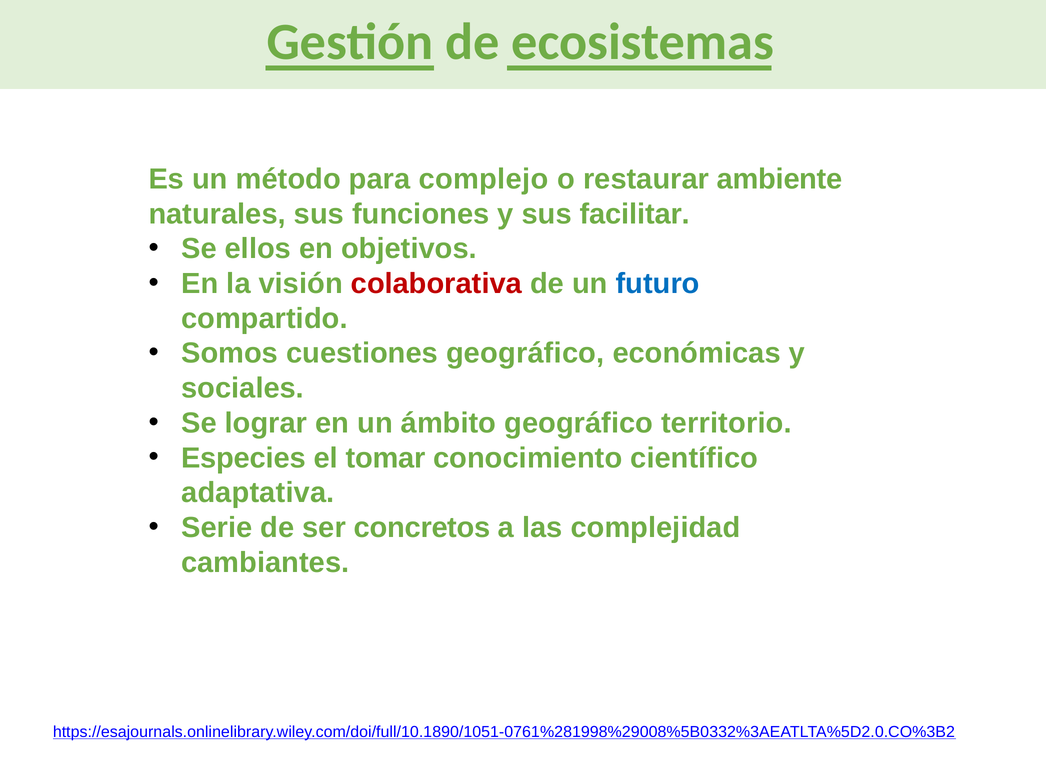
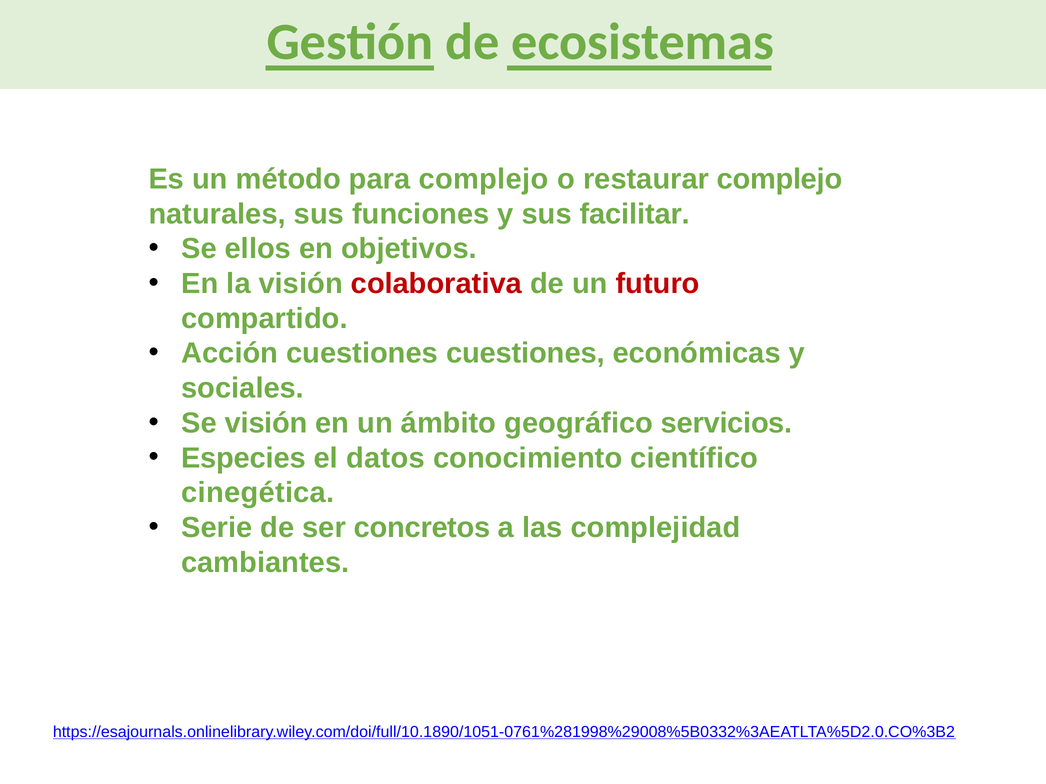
restaurar ambiente: ambiente -> complejo
futuro colour: blue -> red
Somos: Somos -> Acción
cuestiones geográfico: geográfico -> cuestiones
Se lograr: lograr -> visión
territorio: territorio -> servicios
tomar: tomar -> datos
adaptativa: adaptativa -> cinegética
